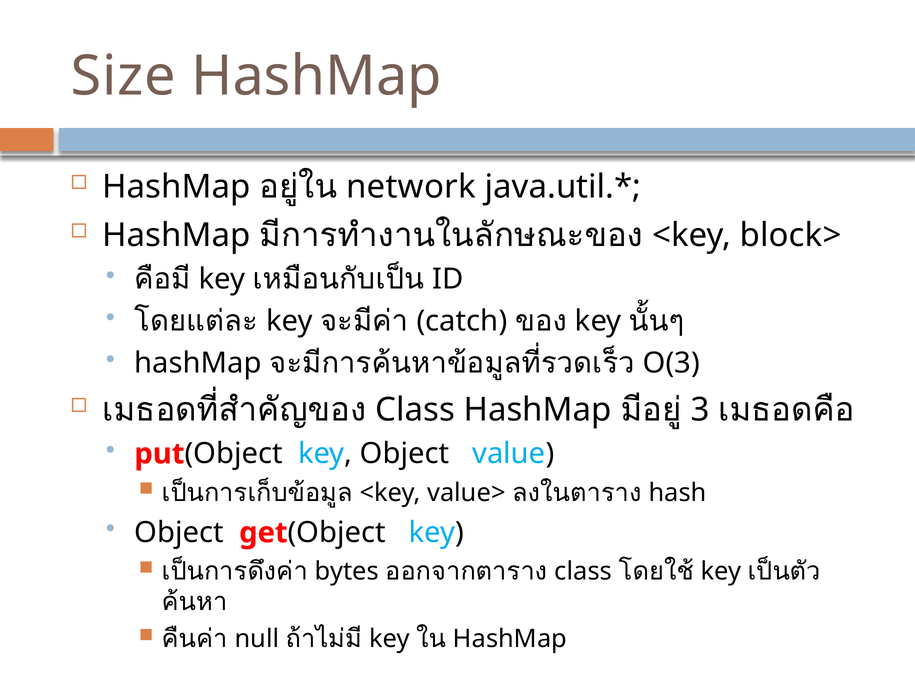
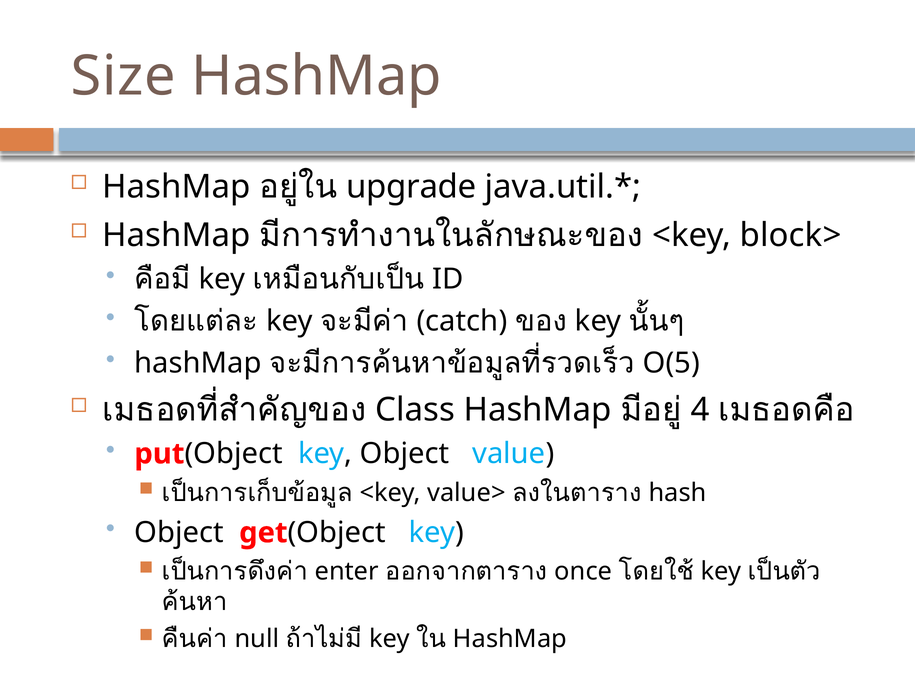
network: network -> upgrade
O(3: O(3 -> O(5
3: 3 -> 4
bytes: bytes -> enter
class at (583, 572): class -> once
